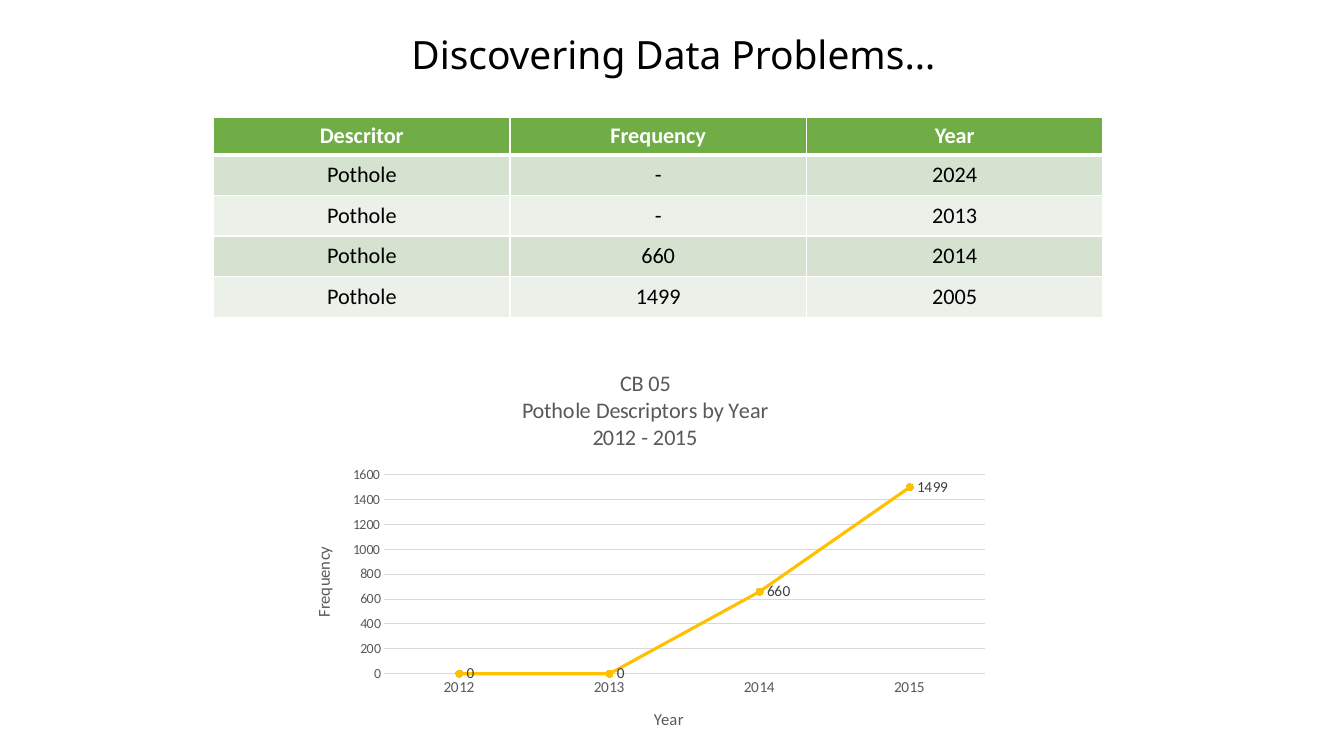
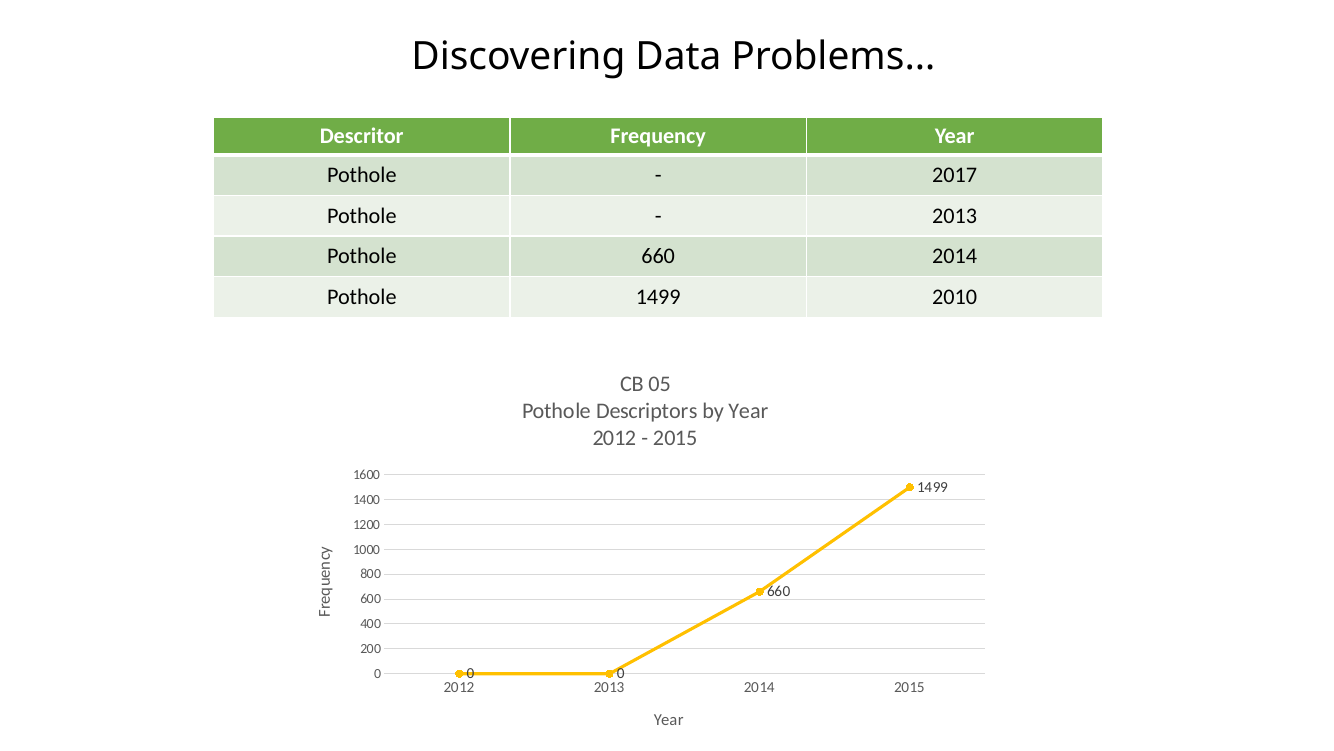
2024: 2024 -> 2017
2005: 2005 -> 2010
